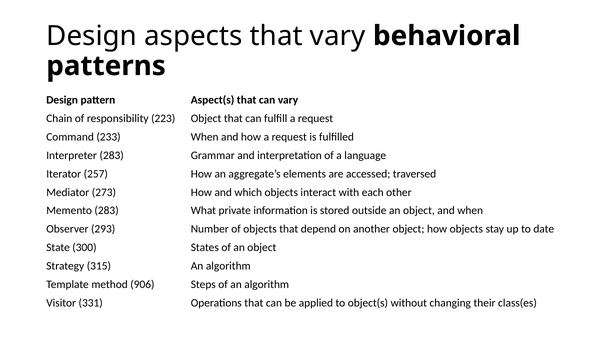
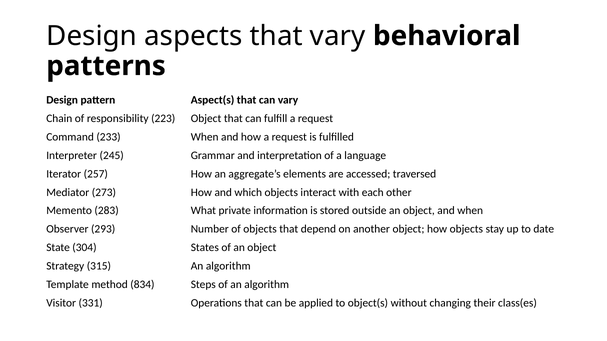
Interpreter 283: 283 -> 245
300: 300 -> 304
906: 906 -> 834
